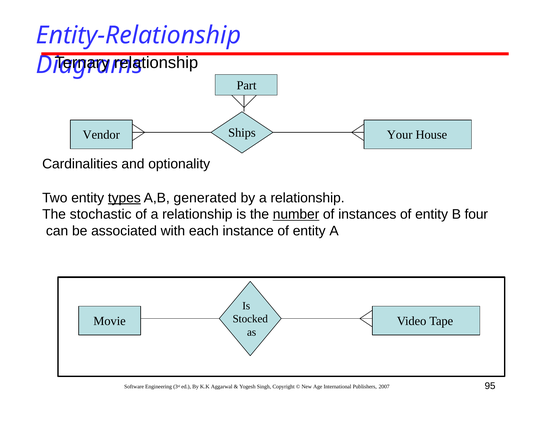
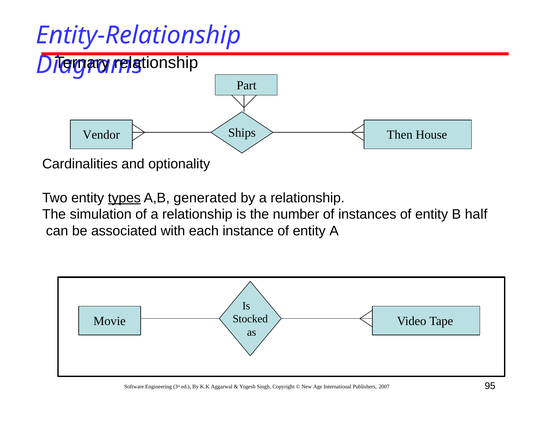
Your: Your -> Then
stochastic: stochastic -> simulation
number underline: present -> none
four: four -> half
